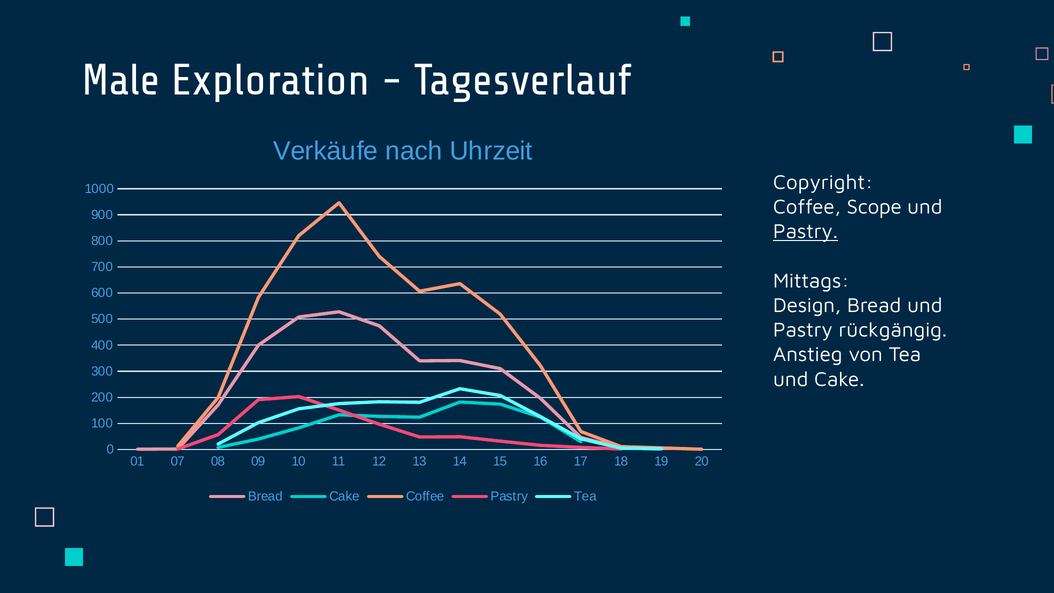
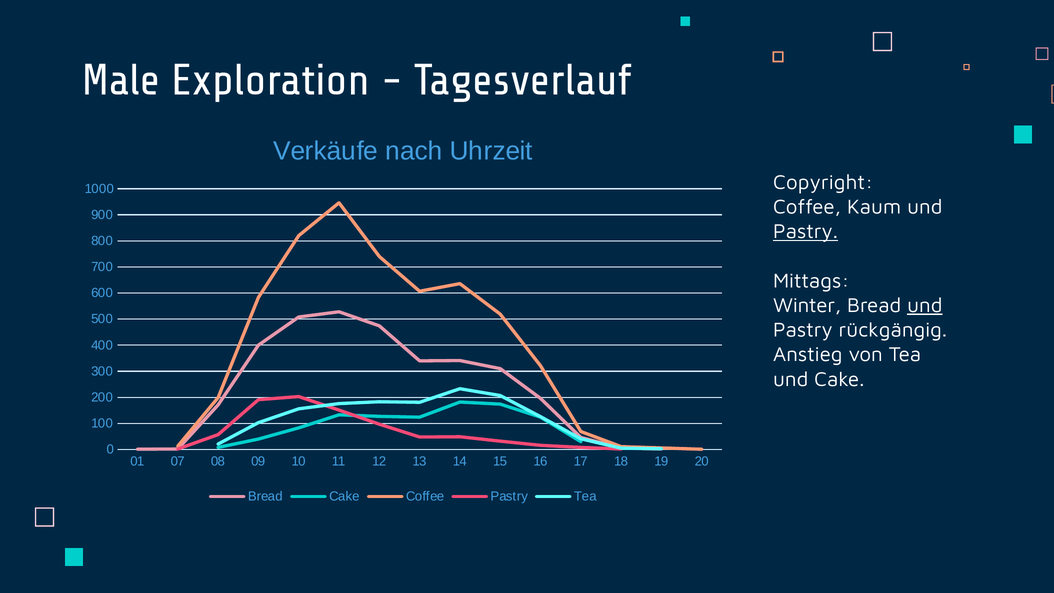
Scope: Scope -> Kaum
Design: Design -> Winter
und at (925, 305) underline: none -> present
